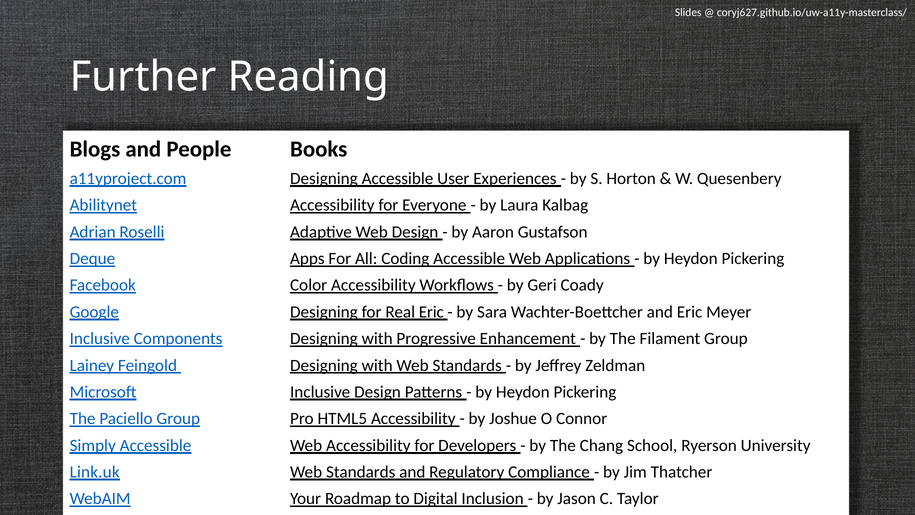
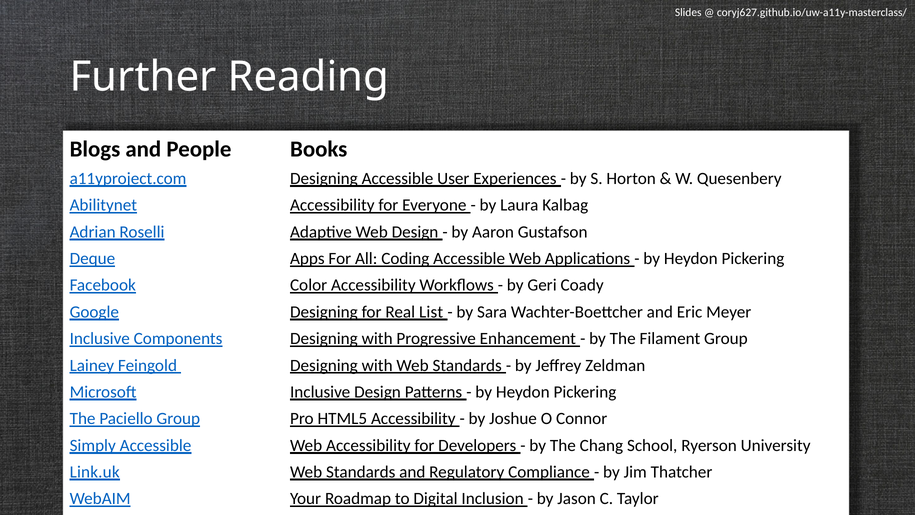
Real Eric: Eric -> List
